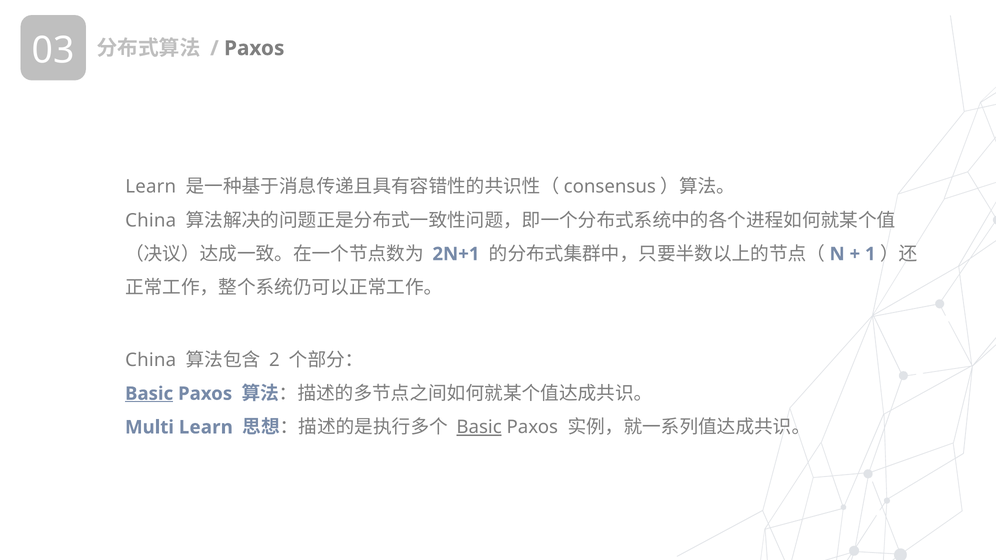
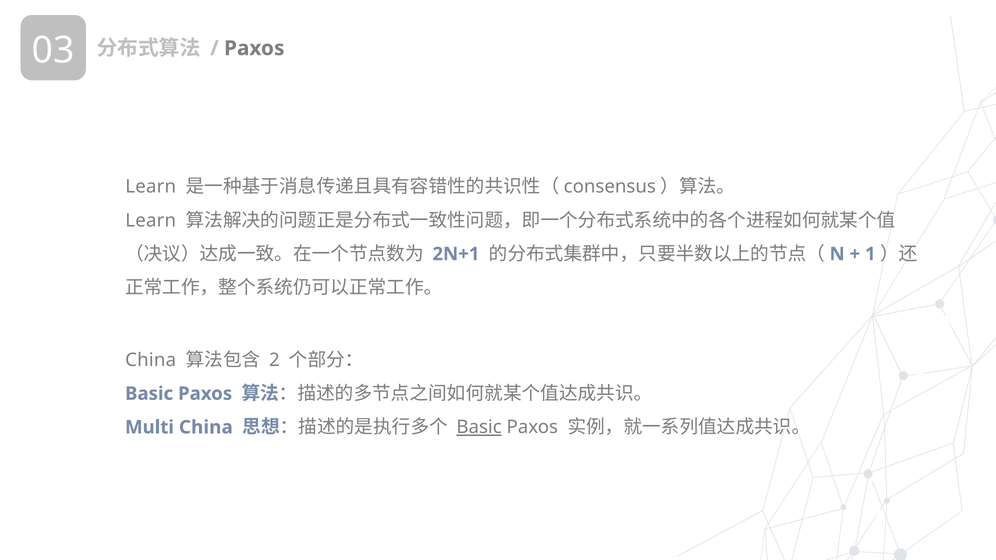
China at (151, 221): China -> Learn
Basic at (149, 394) underline: present -> none
Multi Learn: Learn -> China
